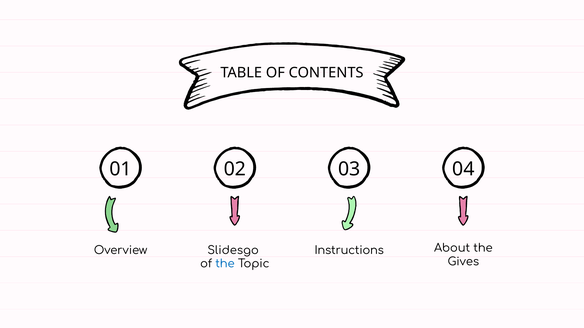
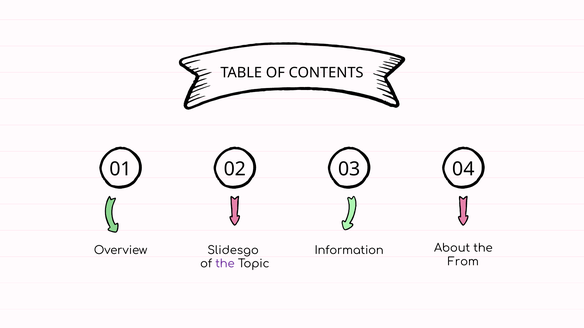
Instructions: Instructions -> Information
Gives: Gives -> From
the at (225, 264) colour: blue -> purple
